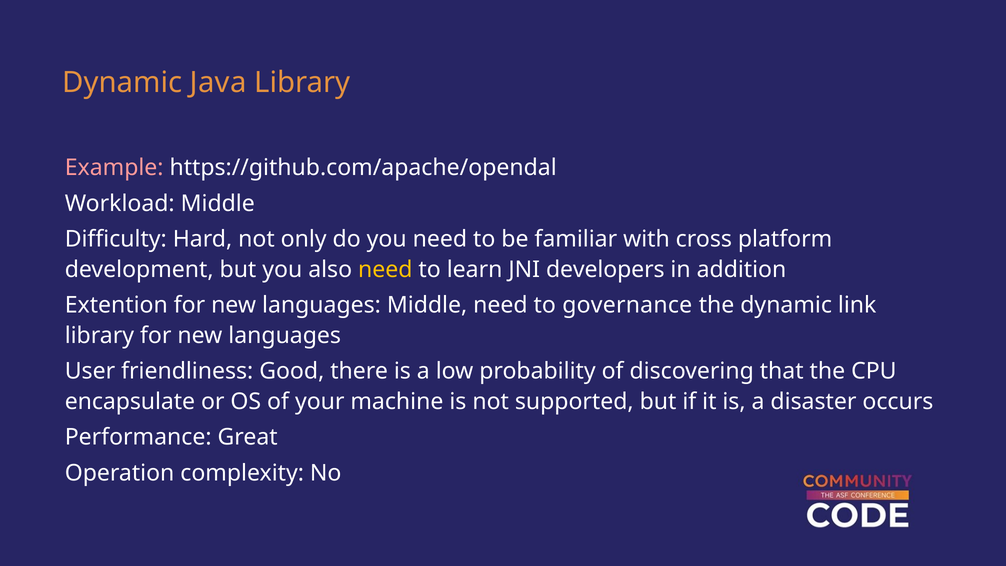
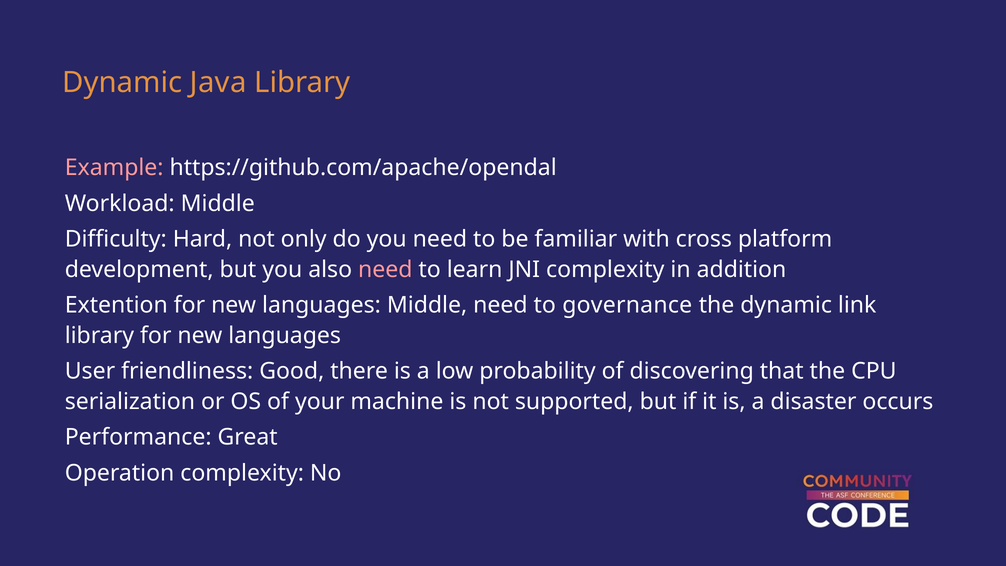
need at (385, 269) colour: yellow -> pink
JNI developers: developers -> complexity
encapsulate: encapsulate -> serialization
